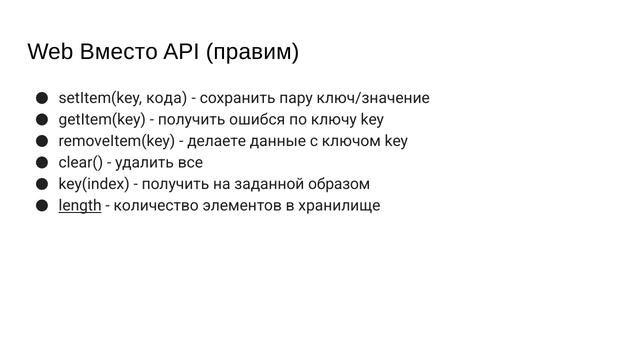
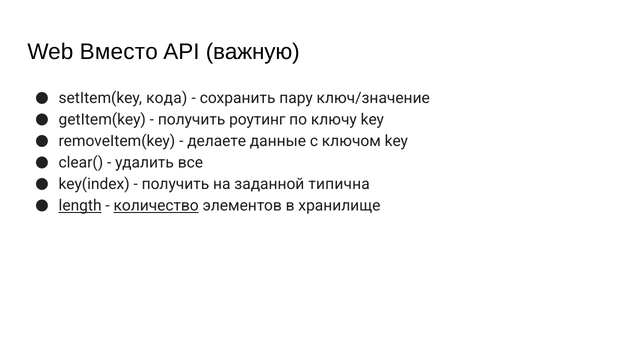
правим: правим -> важную
ошибся: ошибся -> роутинг
образом: образом -> типична
количество underline: none -> present
